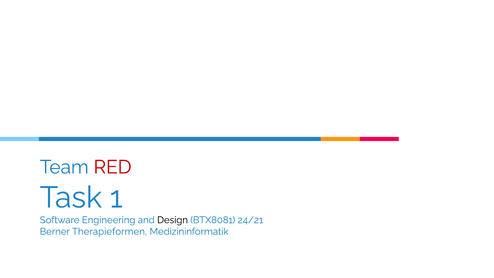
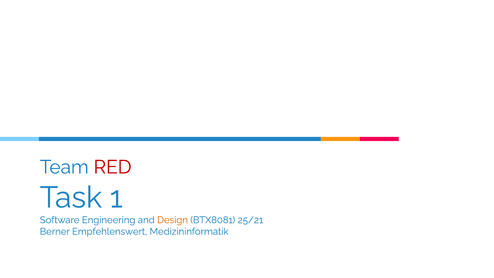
Design colour: black -> orange
24/21: 24/21 -> 25/21
Therapieformen: Therapieformen -> Empfehlenswert
